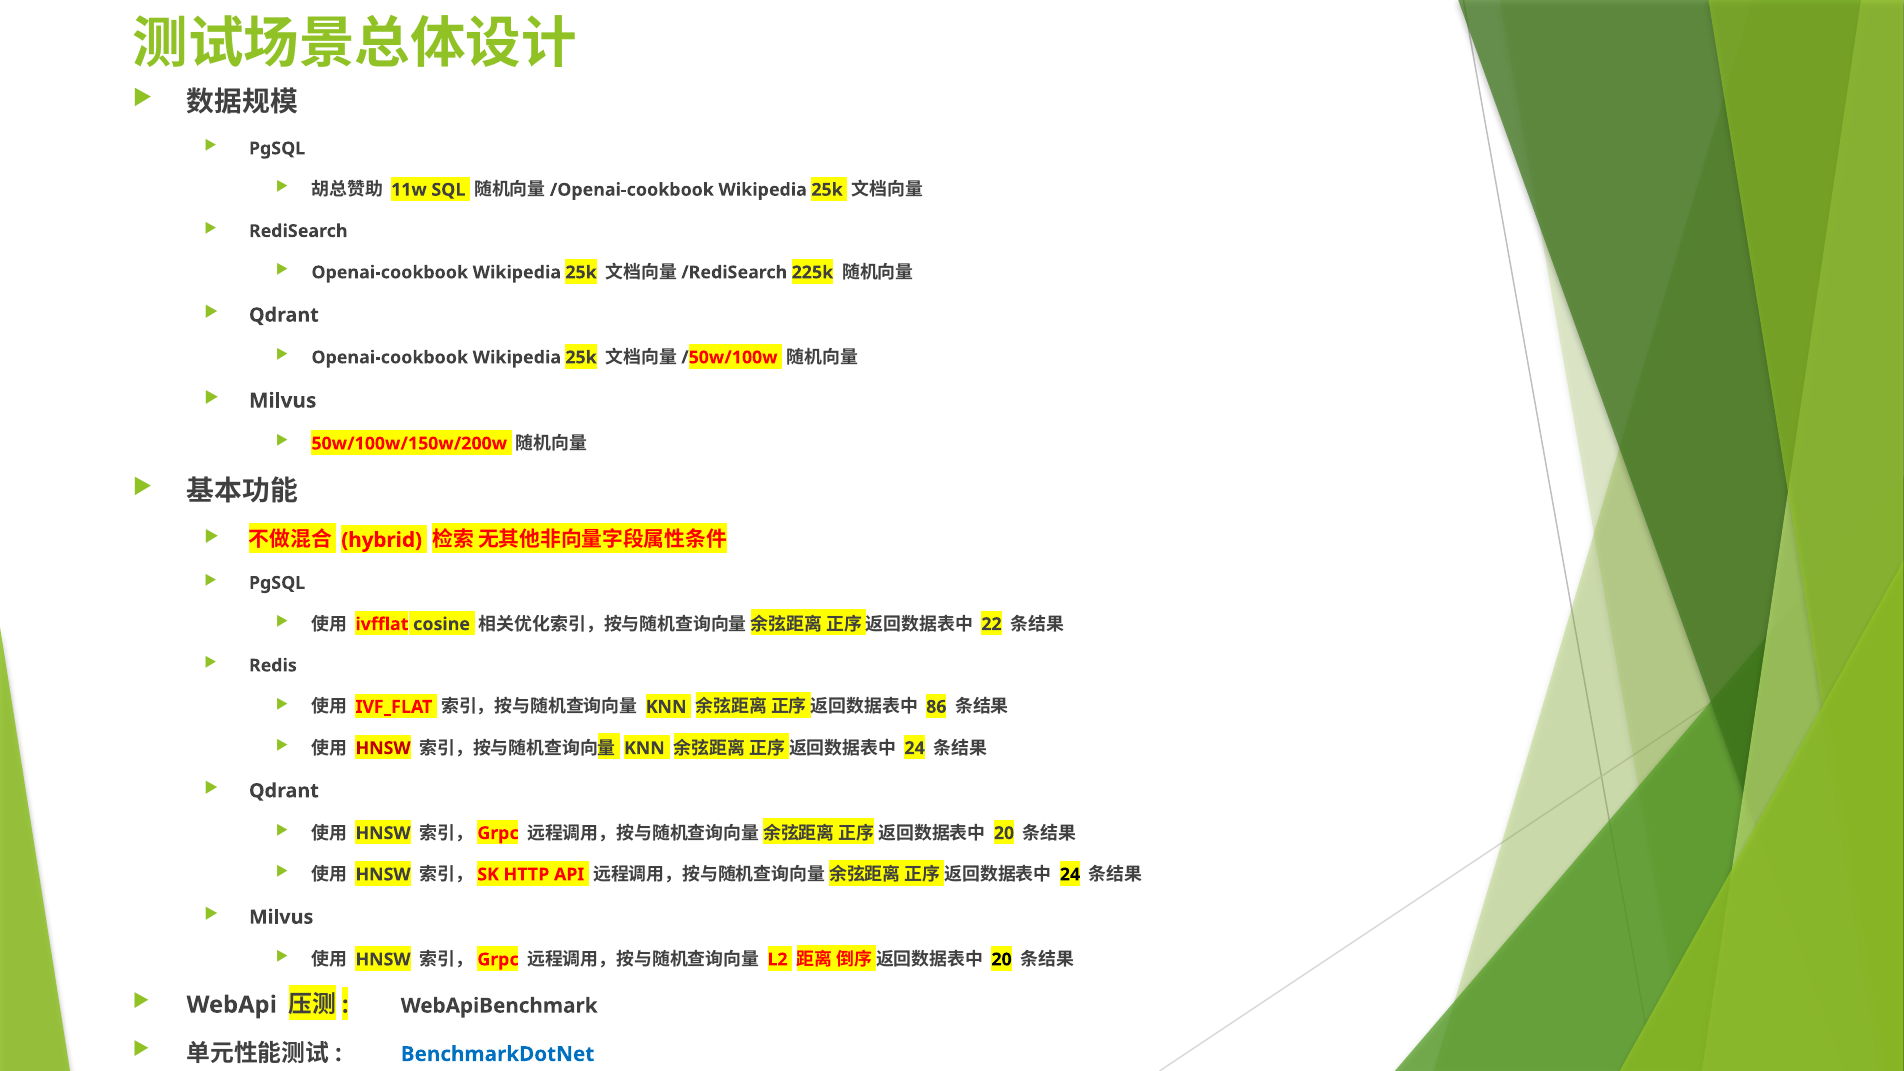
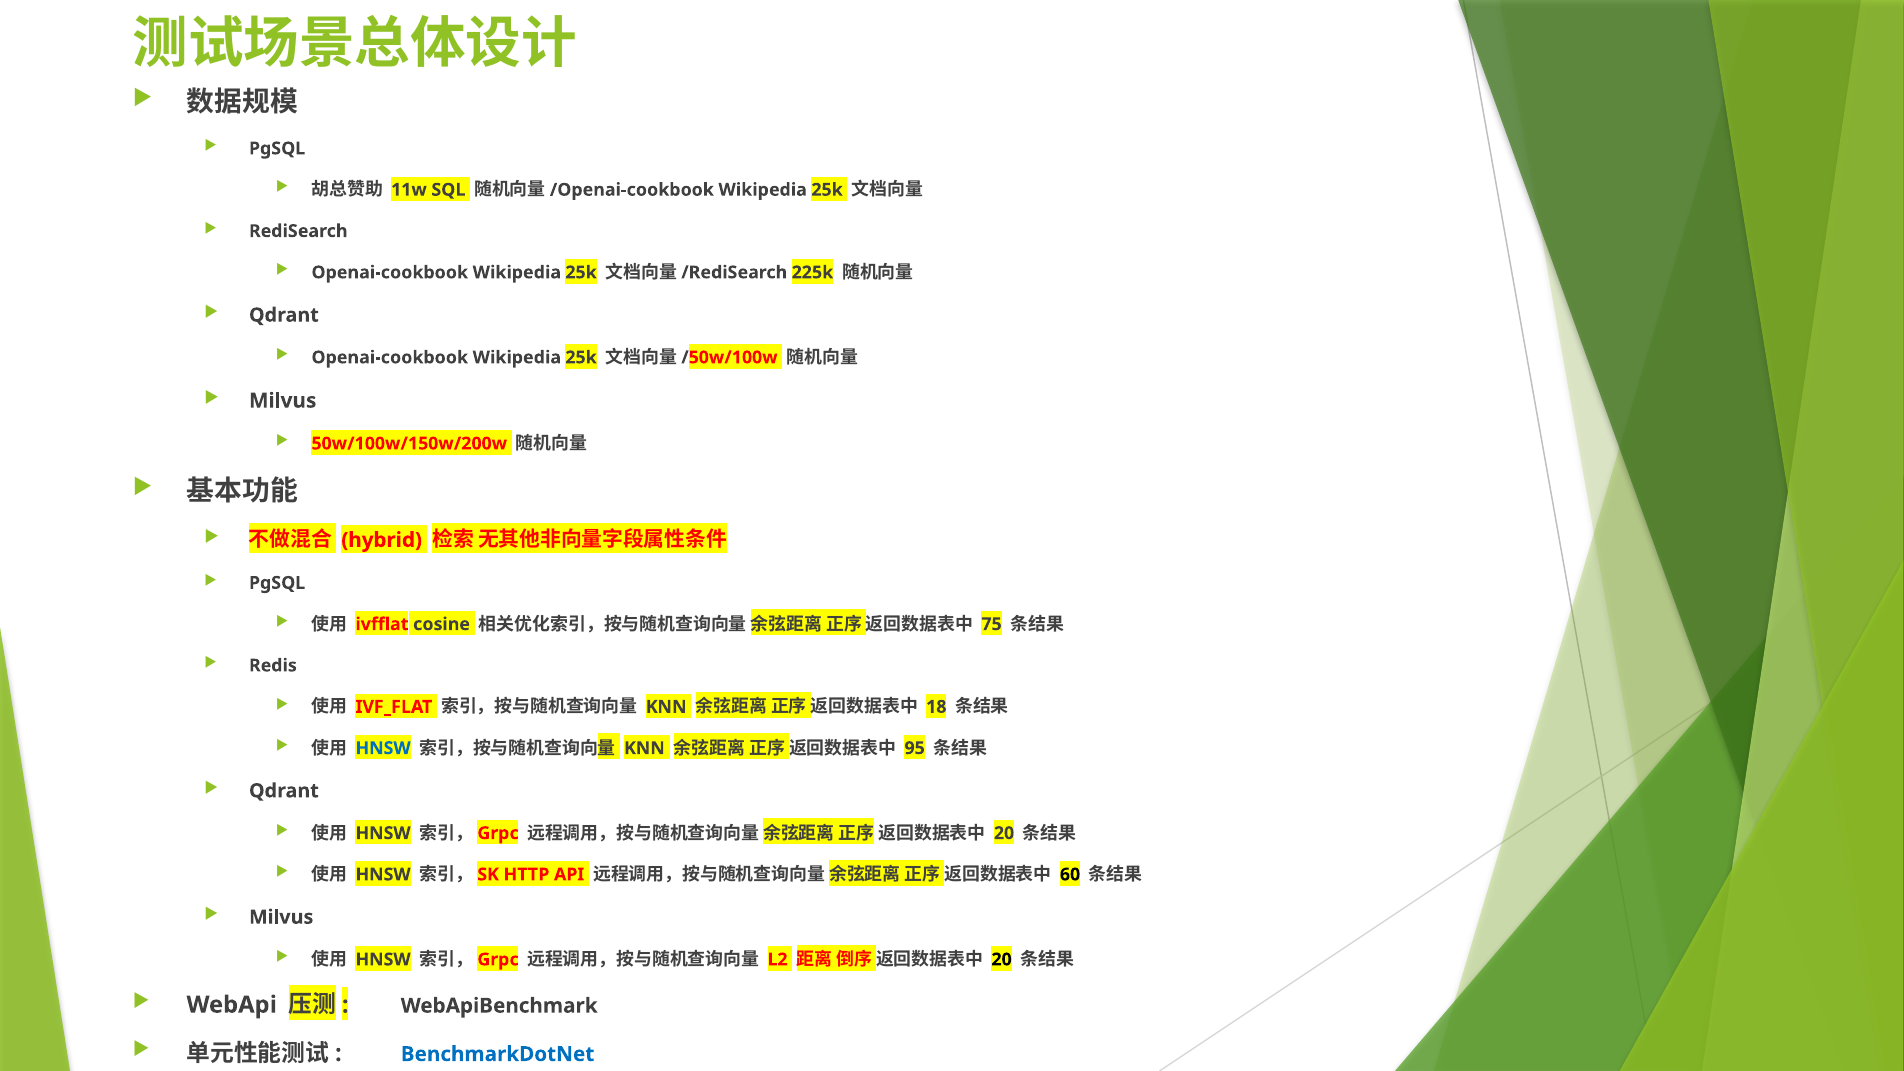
22: 22 -> 75
86: 86 -> 18
HNSW at (383, 748) colour: red -> blue
24 at (915, 748): 24 -> 95
24 at (1070, 875): 24 -> 60
